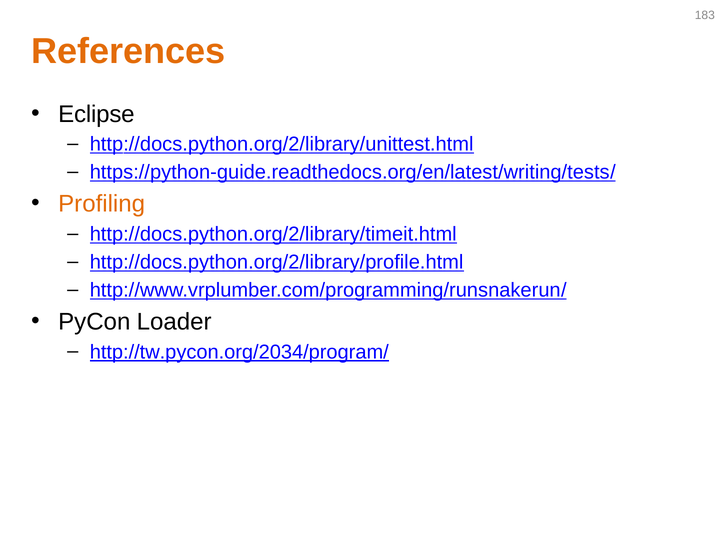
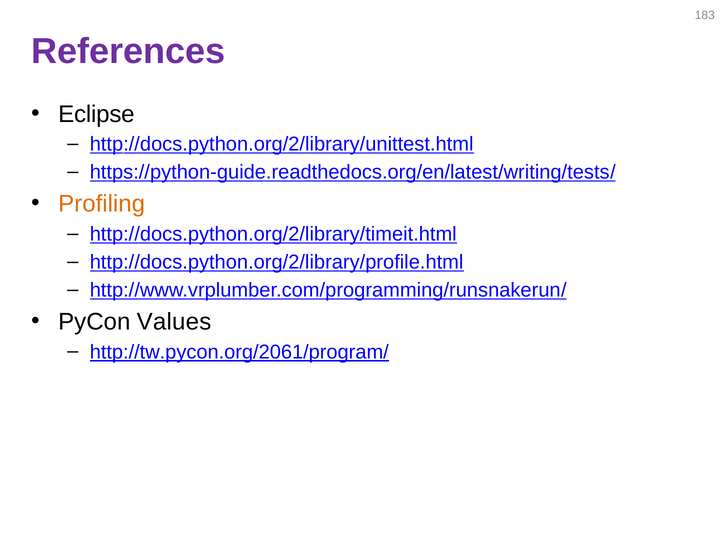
References colour: orange -> purple
Loader: Loader -> Values
http://tw.pycon.org/2034/program/: http://tw.pycon.org/2034/program/ -> http://tw.pycon.org/2061/program/
